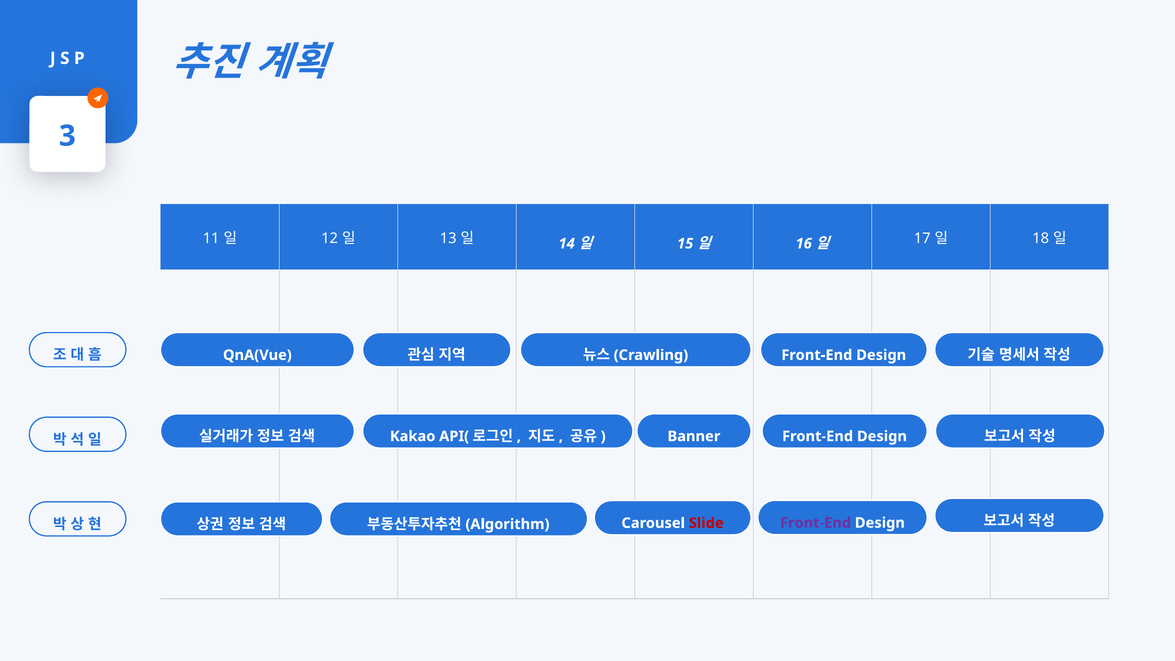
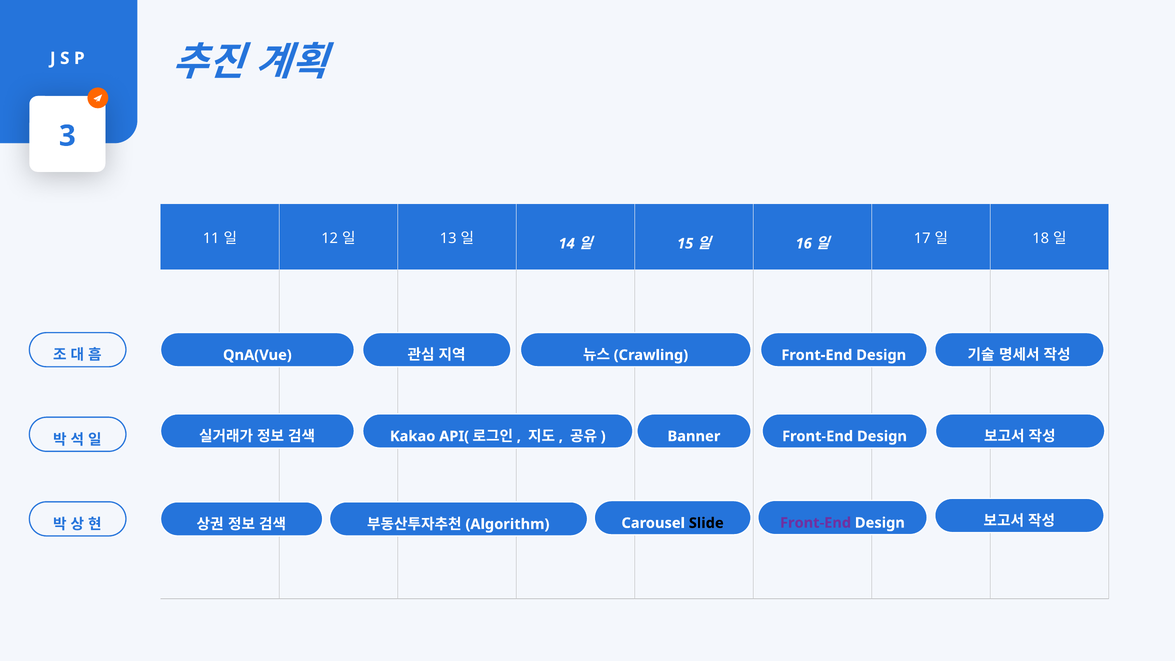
Slide colour: red -> black
